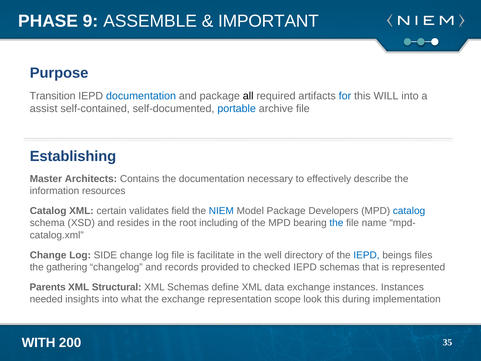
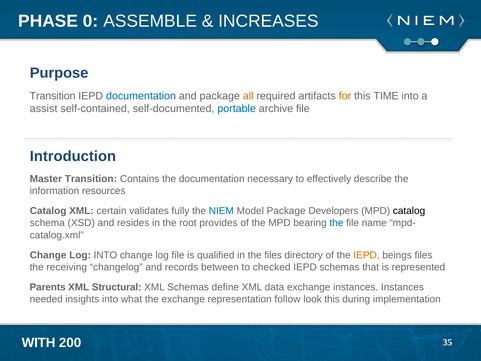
9: 9 -> 0
IMPORTANT: IMPORTANT -> INCREASES
all colour: black -> orange
for colour: blue -> orange
WILL: WILL -> TIME
Establishing: Establishing -> Introduction
Master Architects: Architects -> Transition
field: field -> fully
catalog at (409, 211) colour: blue -> black
including: including -> provides
Log SIDE: SIDE -> INTO
facilitate: facilitate -> qualified
the well: well -> files
IEPD at (366, 255) colour: blue -> orange
gathering: gathering -> receiving
provided: provided -> between
scope: scope -> follow
